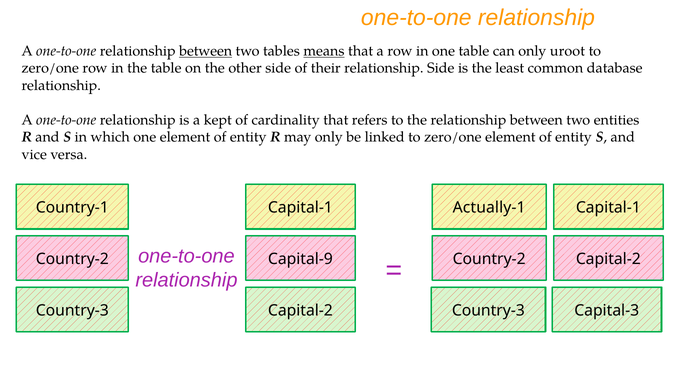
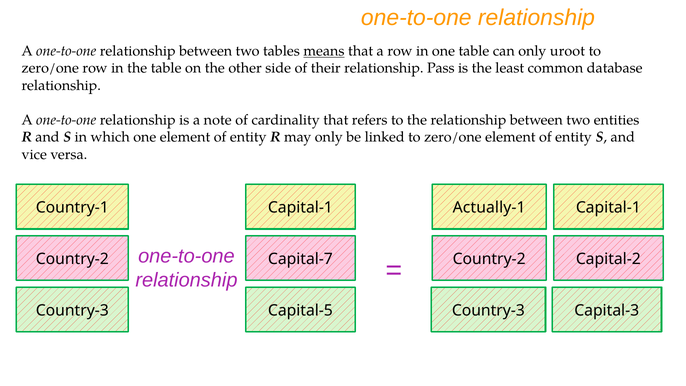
between at (206, 51) underline: present -> none
relationship Side: Side -> Pass
kept: kept -> note
Capital-9: Capital-9 -> Capital-7
Country-3 Capital-2: Capital-2 -> Capital-5
